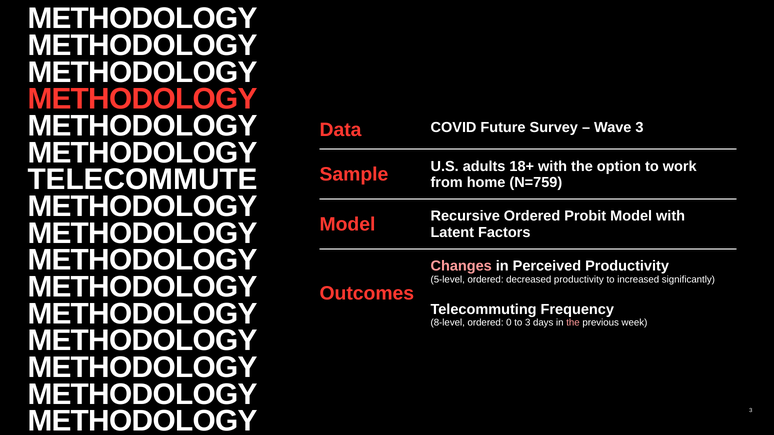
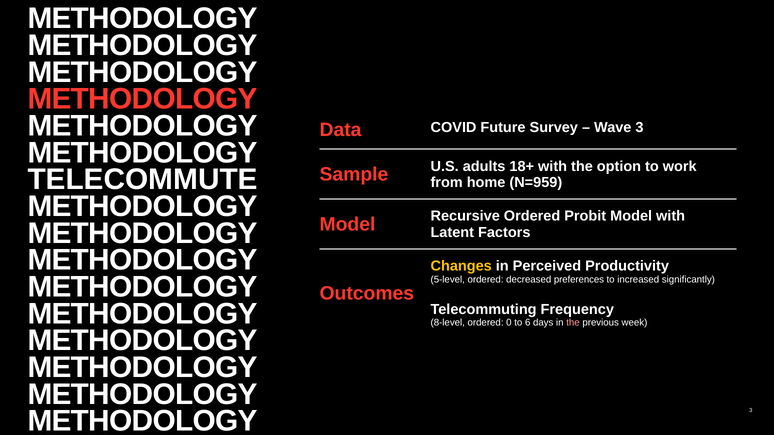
N=759: N=759 -> N=959
Changes colour: pink -> yellow
decreased productivity: productivity -> preferences
to 3: 3 -> 6
